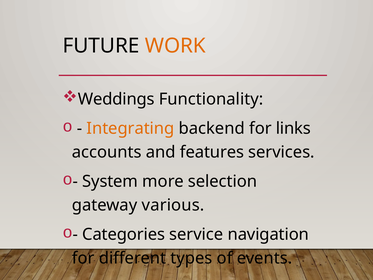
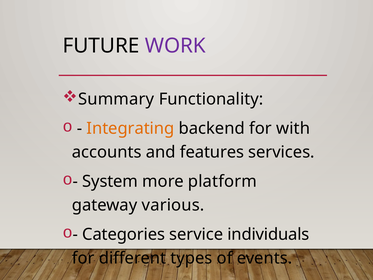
WORK colour: orange -> purple
Weddings: Weddings -> Summary
links: links -> with
selection: selection -> platform
navigation: navigation -> individuals
